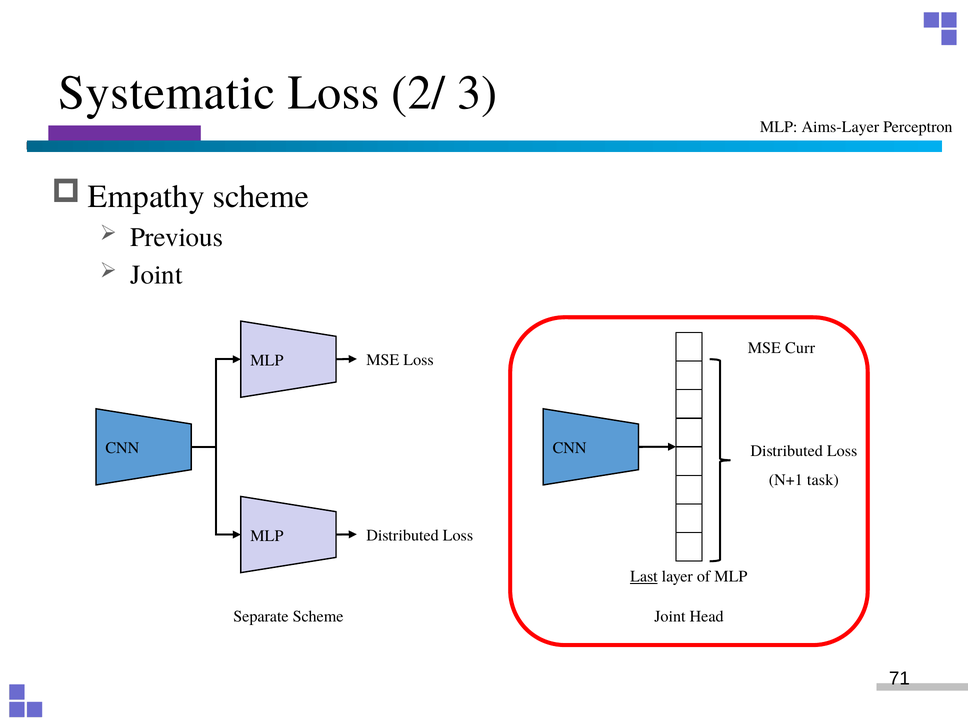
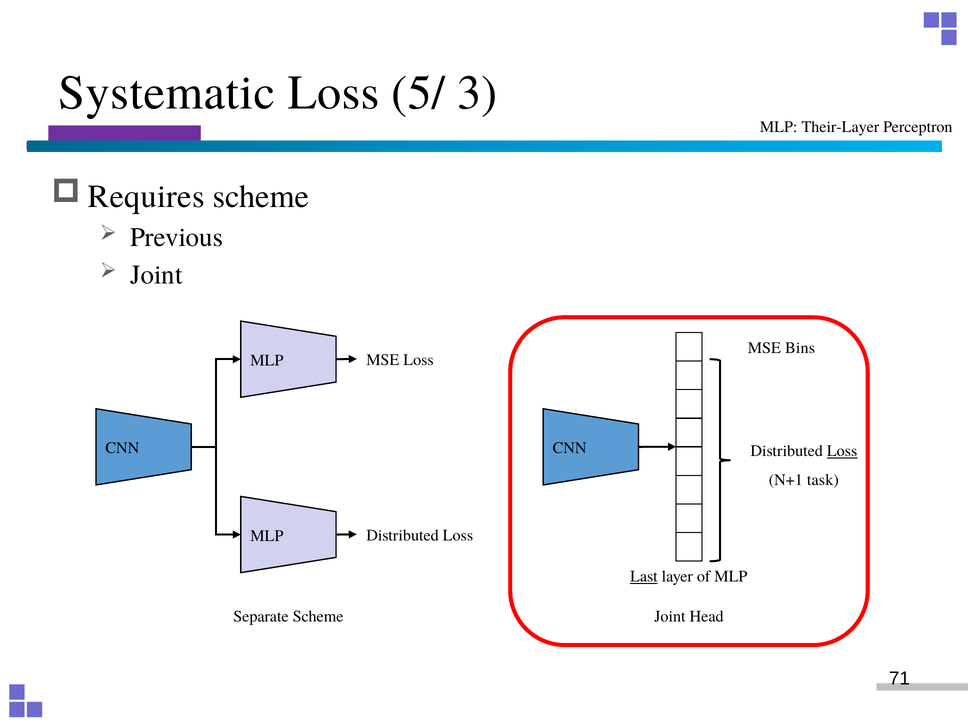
2/: 2/ -> 5/
Aims-Layer: Aims-Layer -> Their-Layer
Empathy: Empathy -> Requires
Curr: Curr -> Bins
Loss at (842, 451) underline: none -> present
